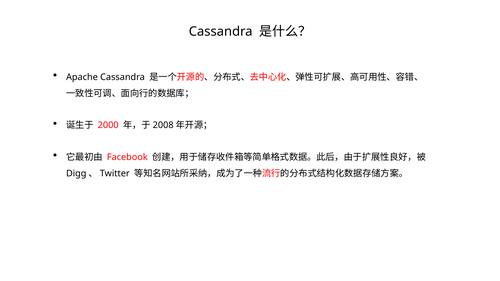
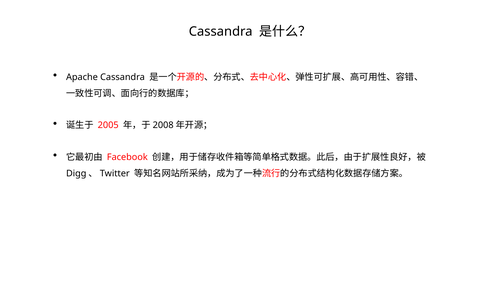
2000: 2000 -> 2005
